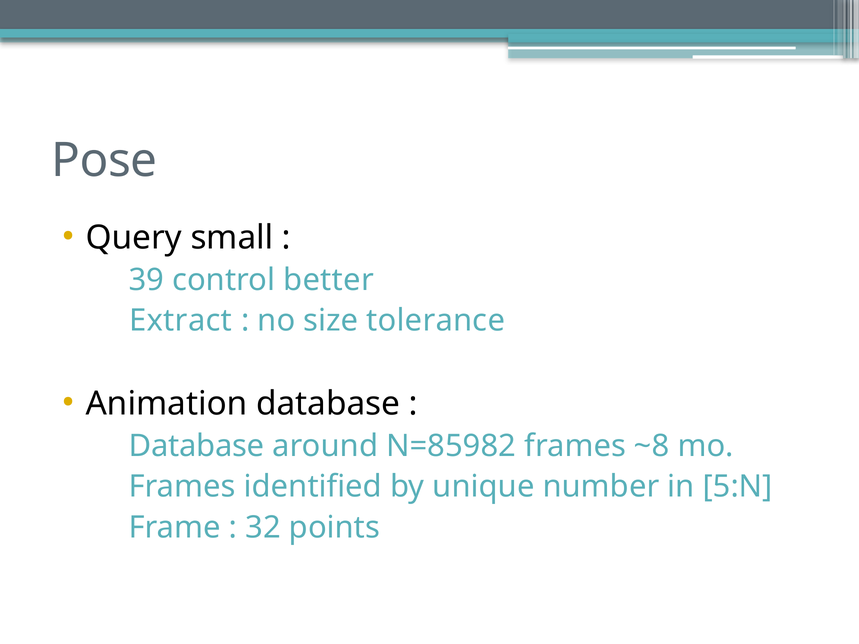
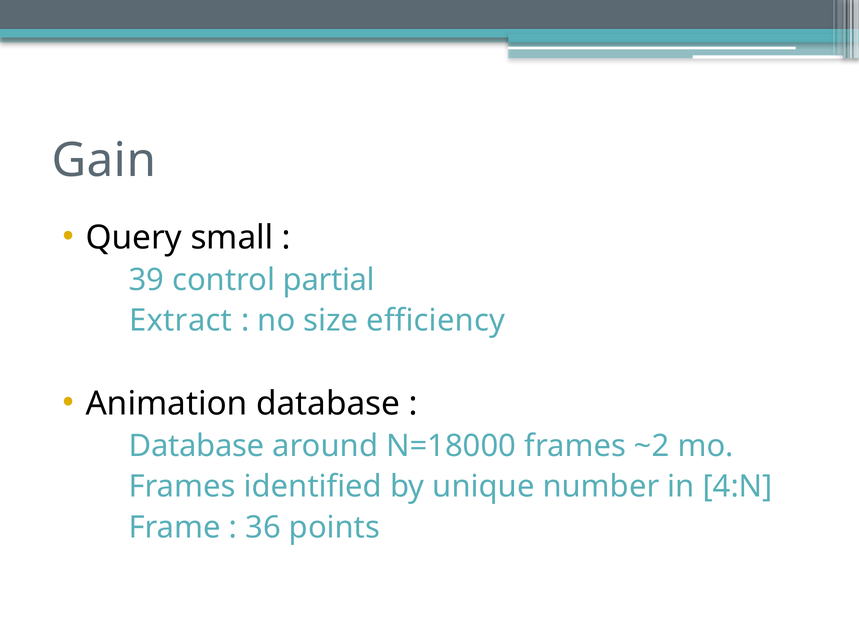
Pose: Pose -> Gain
better: better -> partial
tolerance: tolerance -> efficiency
N=85982: N=85982 -> N=18000
~8: ~8 -> ~2
5:N: 5:N -> 4:N
32: 32 -> 36
